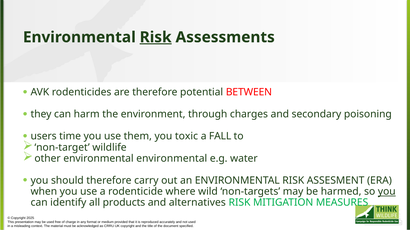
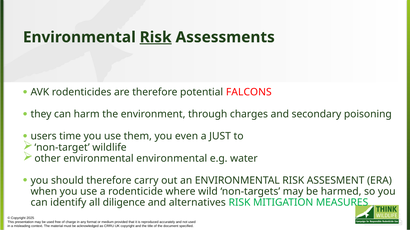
BETWEEN: BETWEEN -> FALCONS
toxic: toxic -> even
FALL: FALL -> JUST
you at (387, 192) underline: present -> none
products: products -> diligence
